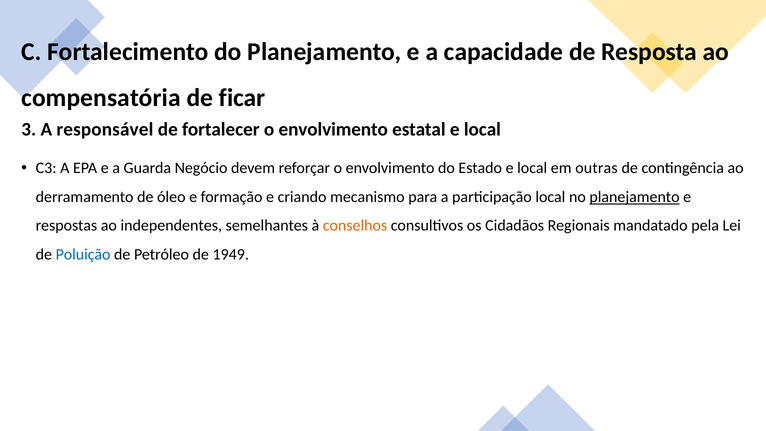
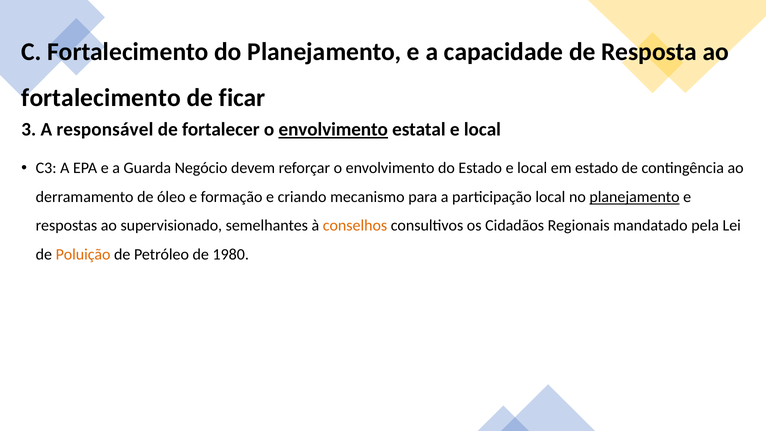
compensatória at (101, 98): compensatória -> fortalecimento
envolvimento at (333, 129) underline: none -> present
em outras: outras -> estado
independentes: independentes -> supervisionado
Poluição colour: blue -> orange
1949: 1949 -> 1980
